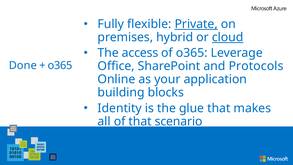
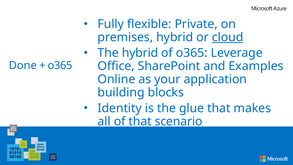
Private underline: present -> none
The access: access -> hybrid
Protocols: Protocols -> Examples
